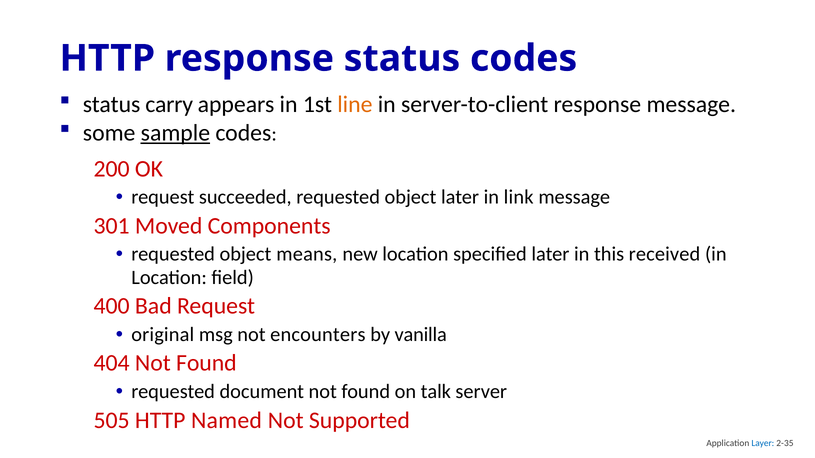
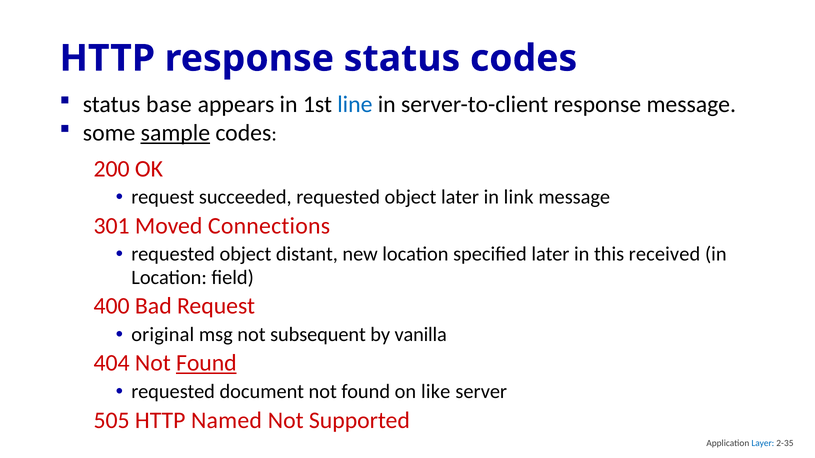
carry: carry -> base
line colour: orange -> blue
Components: Components -> Connections
means: means -> distant
encounters: encounters -> subsequent
Found at (206, 363) underline: none -> present
talk: talk -> like
